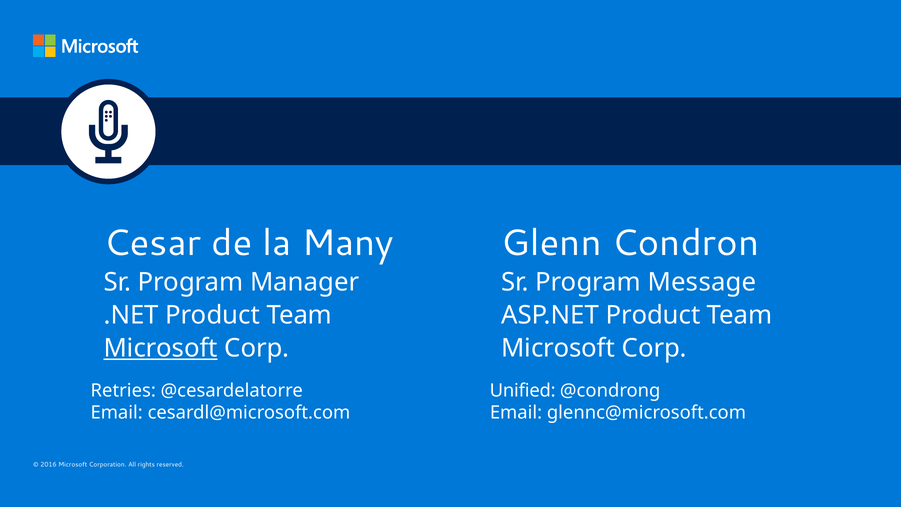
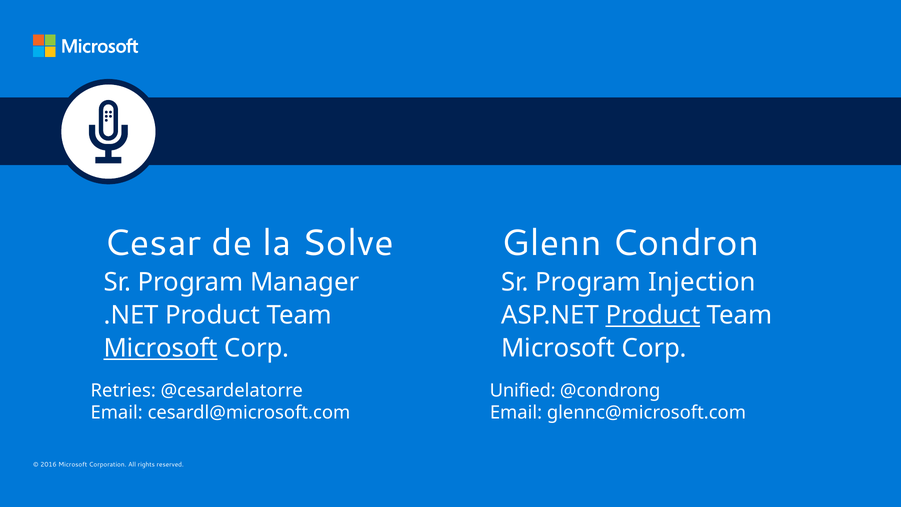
Many: Many -> Solve
Message: Message -> Injection
Product at (653, 315) underline: none -> present
